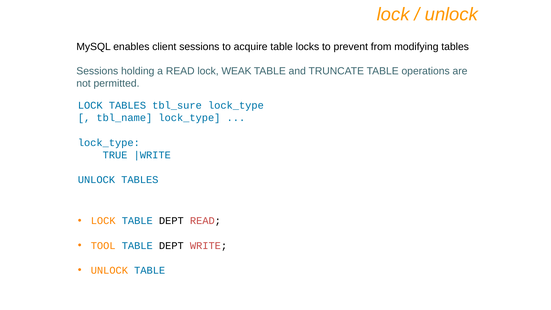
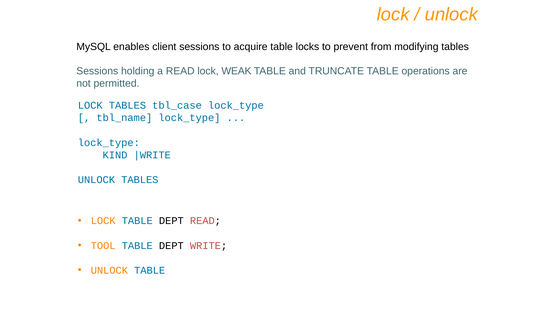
tbl_sure: tbl_sure -> tbl_case
TRUE: TRUE -> KIND
